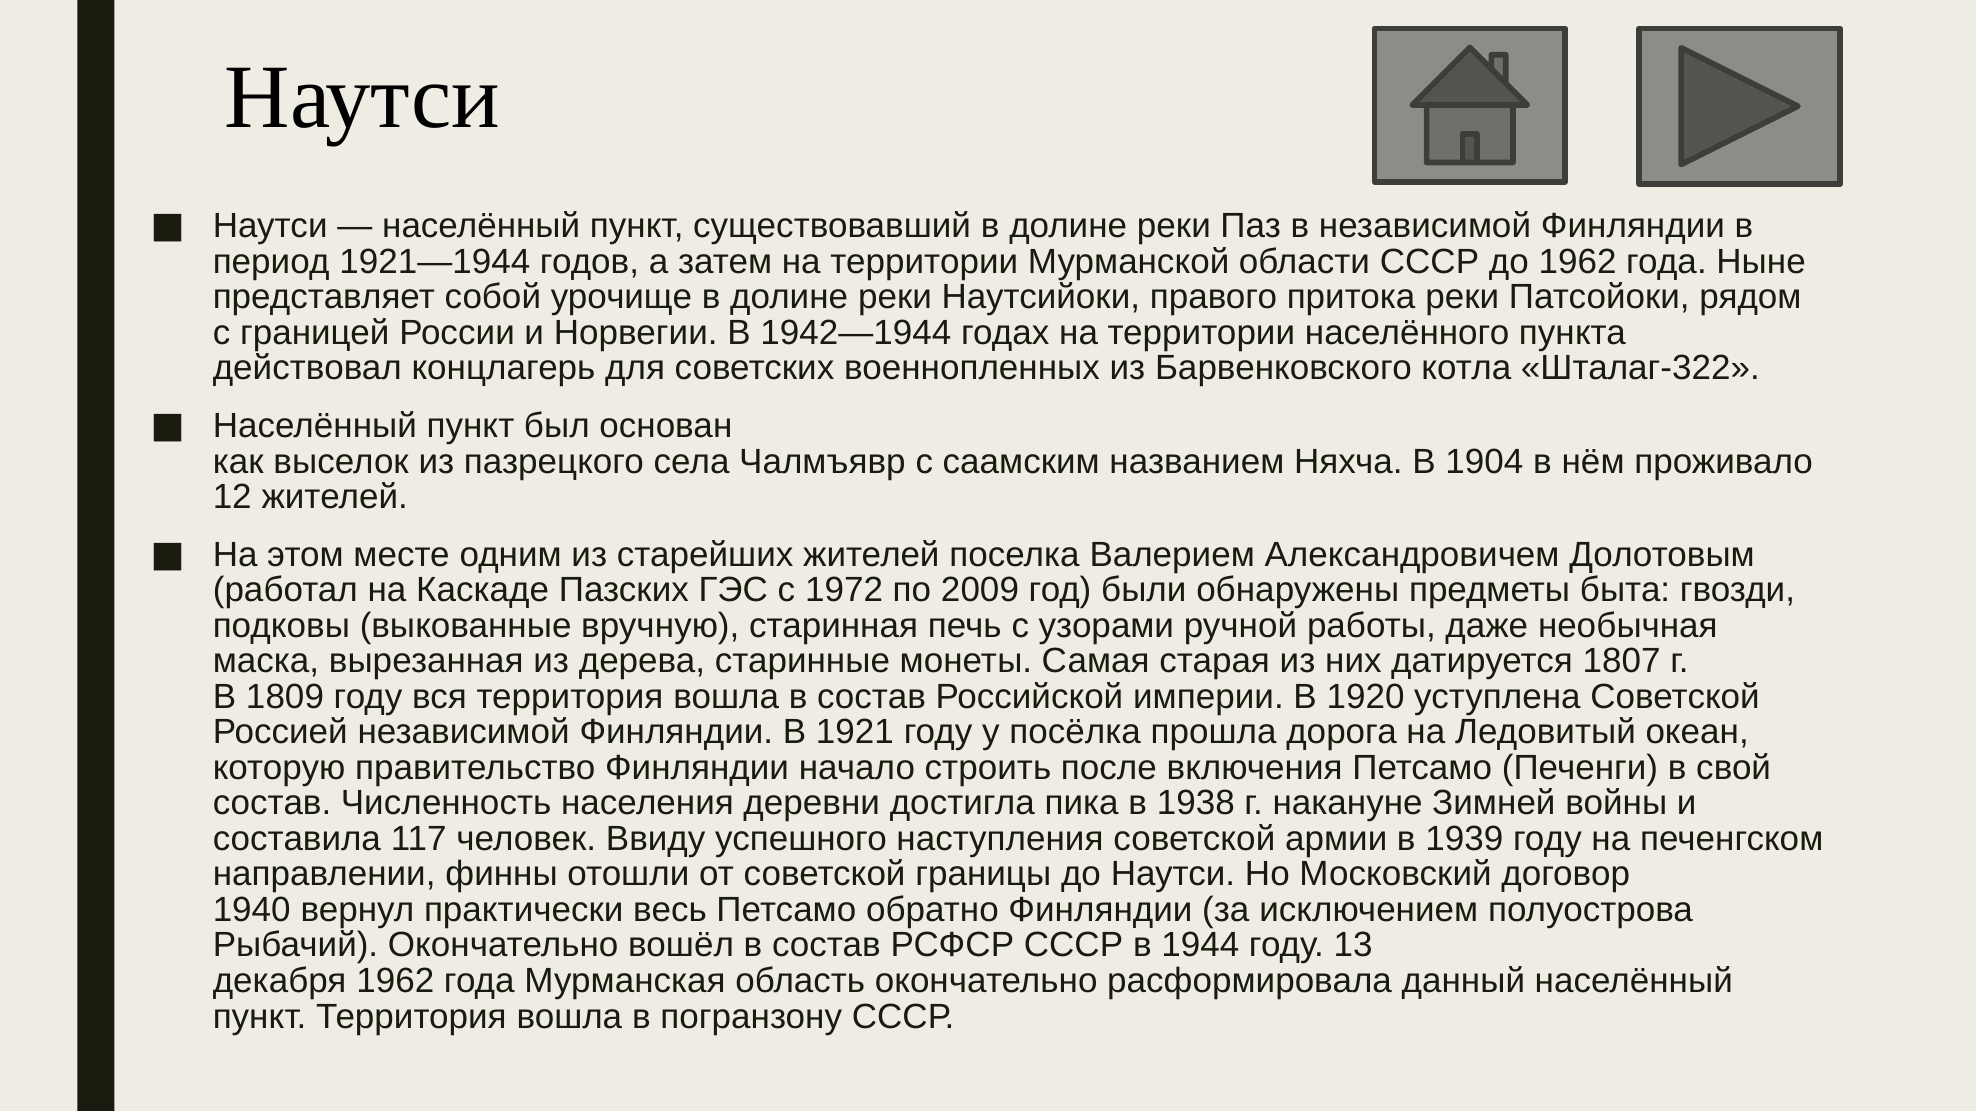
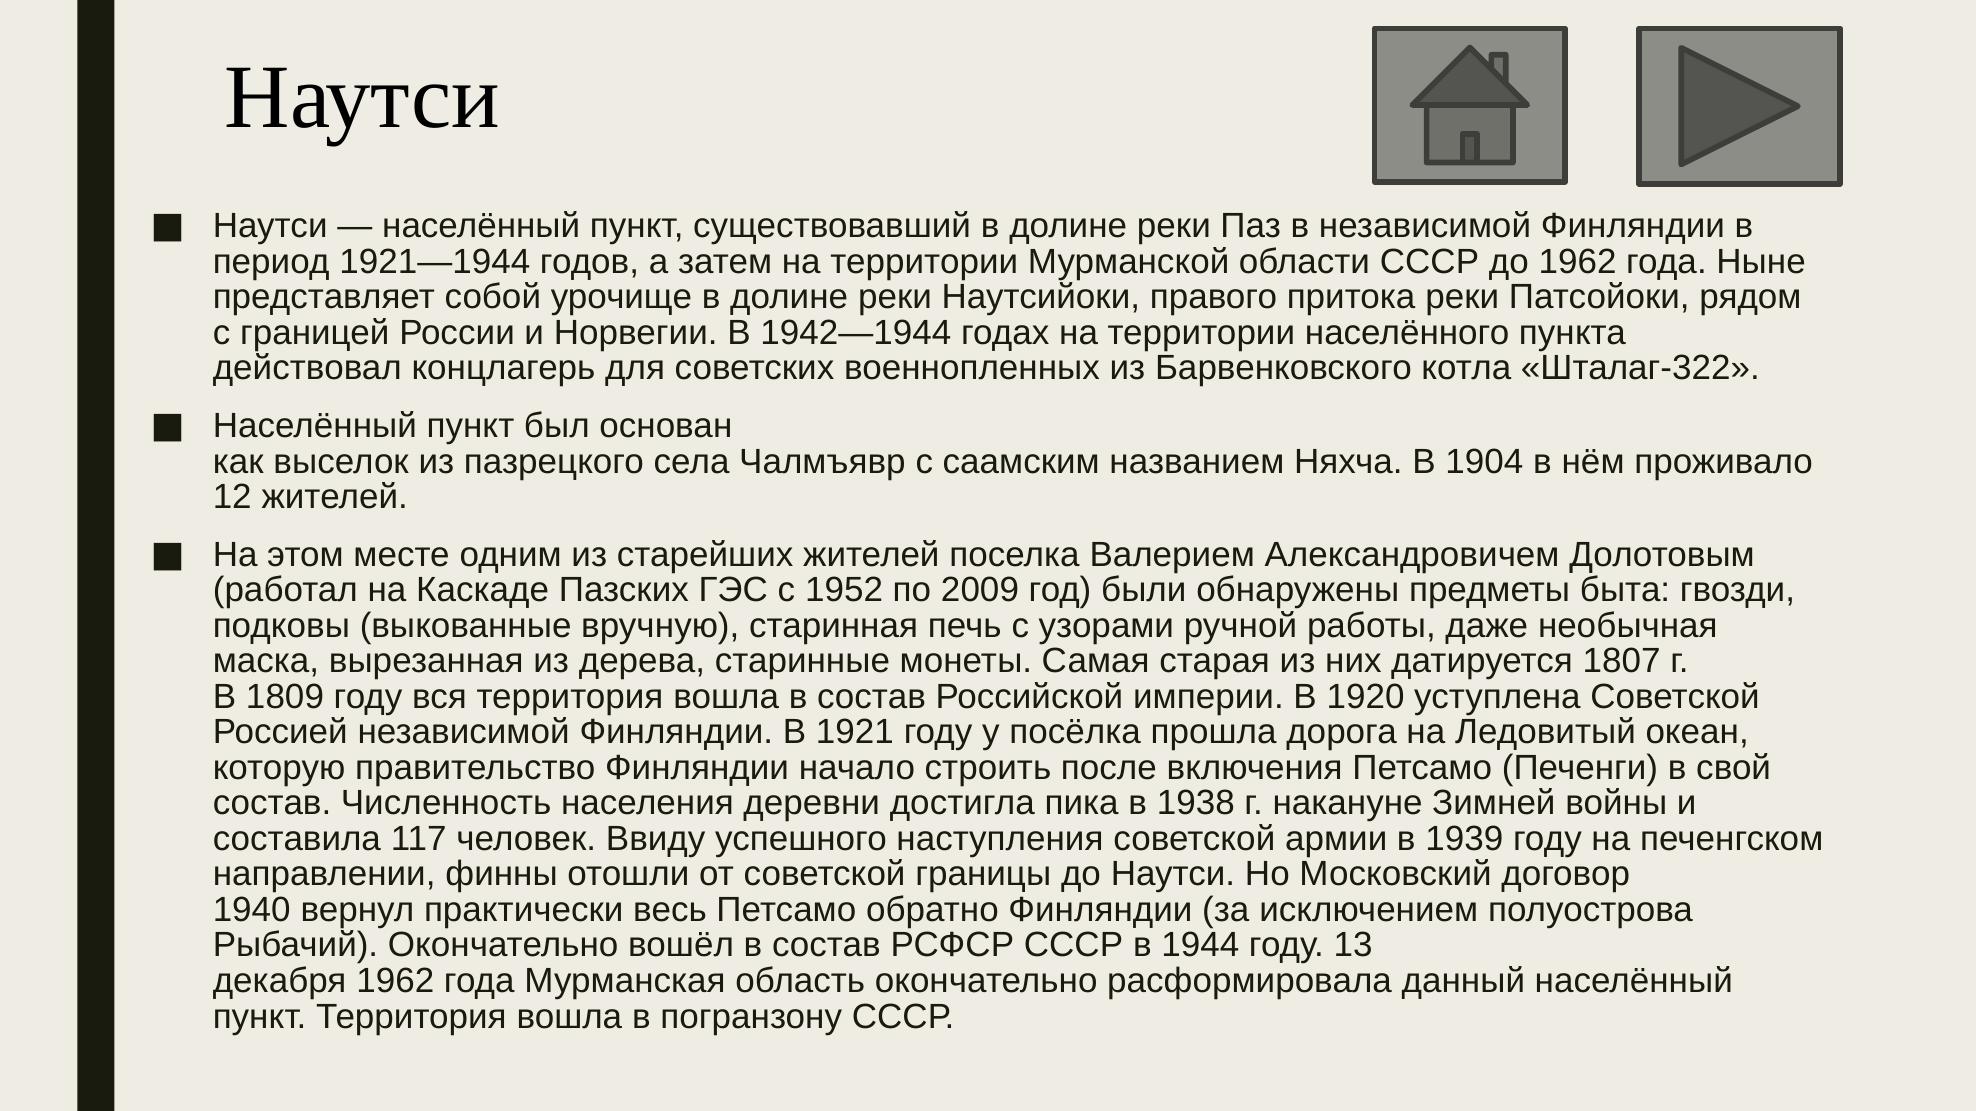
1972: 1972 -> 1952
